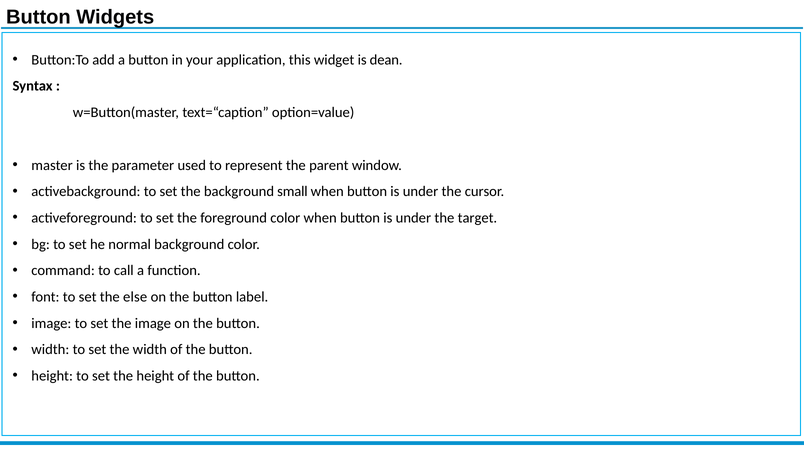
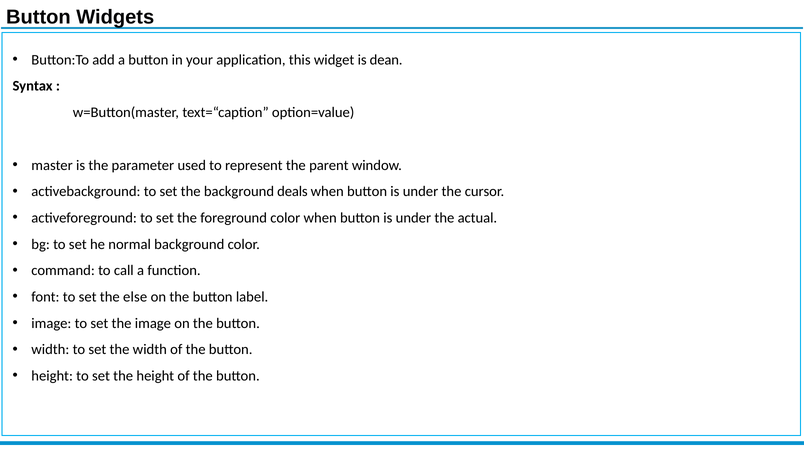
small: small -> deals
target: target -> actual
